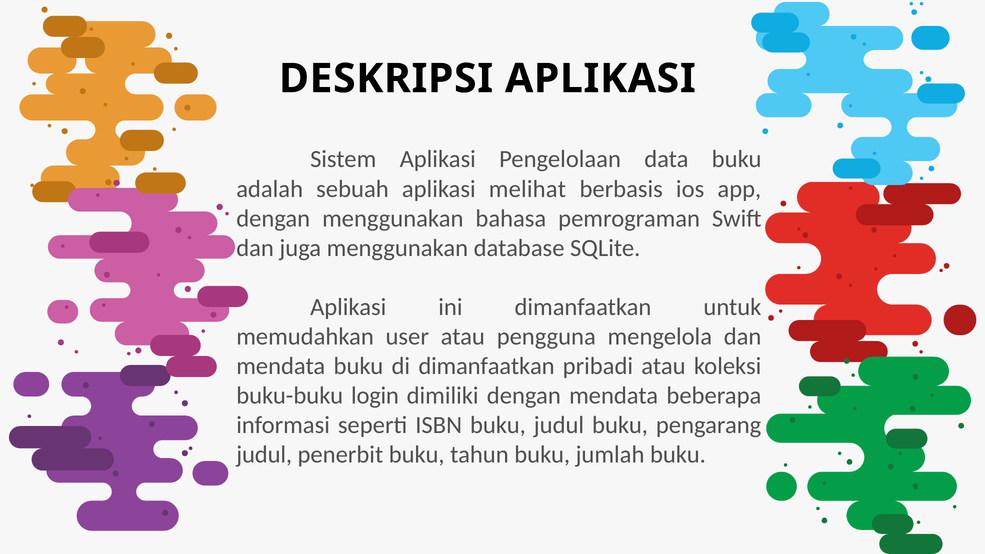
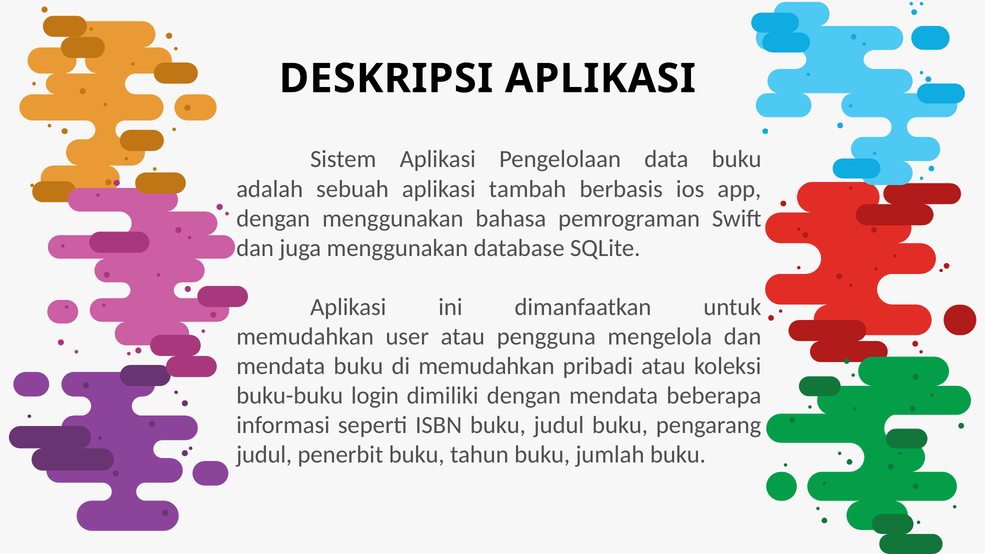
melihat: melihat -> tambah
di dimanfaatkan: dimanfaatkan -> memudahkan
